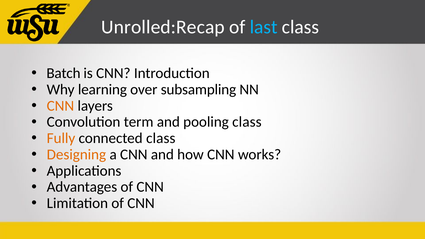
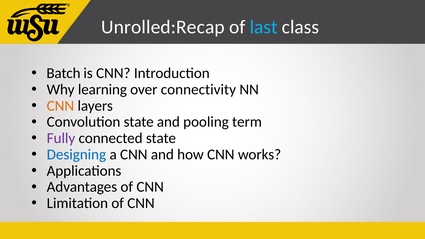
subsampling: subsampling -> connectivity
Convolution term: term -> state
pooling class: class -> term
Fully colour: orange -> purple
connected class: class -> state
Designing colour: orange -> blue
